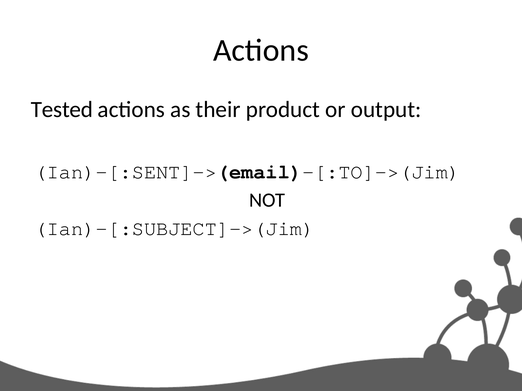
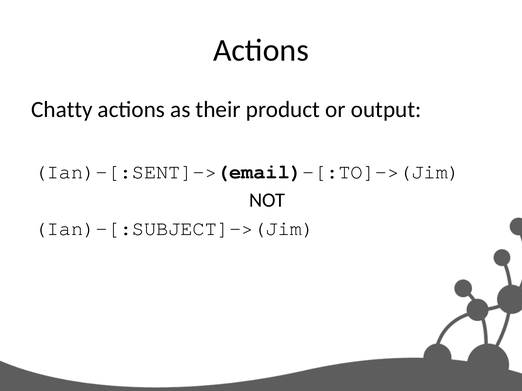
Tested: Tested -> Chatty
